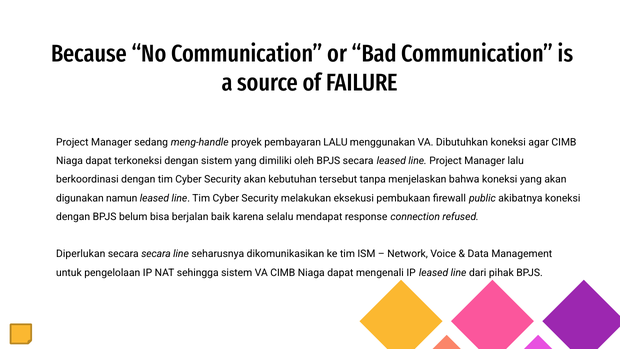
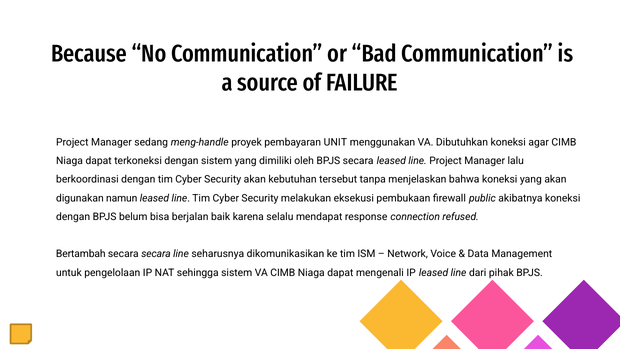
pembayaran LALU: LALU -> UNIT
Diperlukan: Diperlukan -> Bertambah
